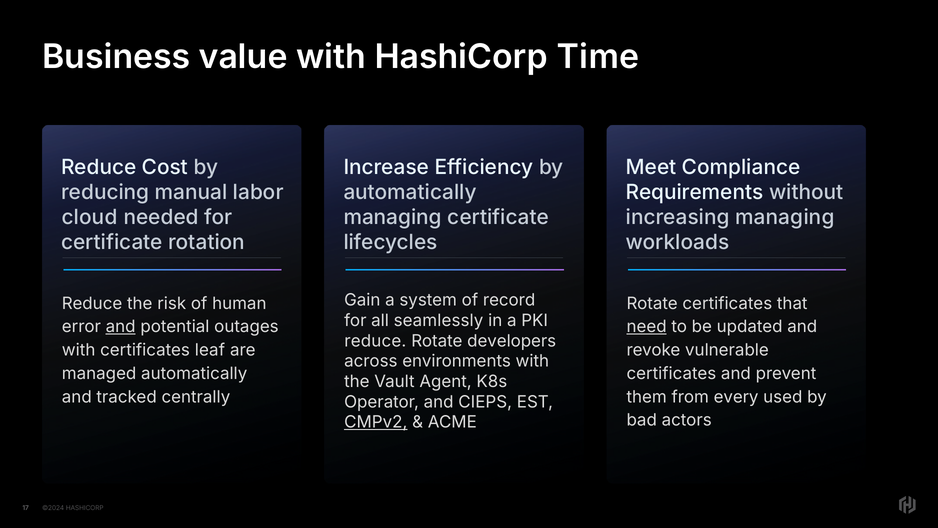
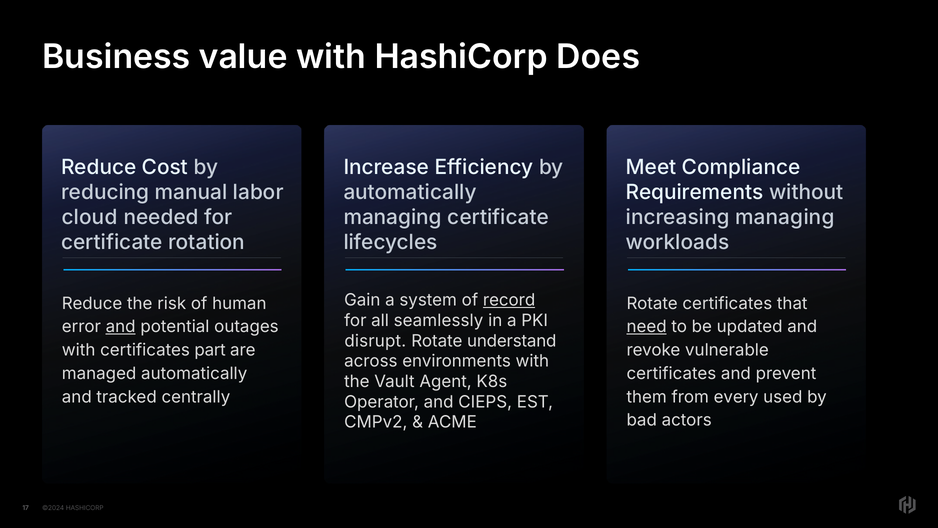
Time: Time -> Does
record underline: none -> present
reduce at (375, 341): reduce -> disrupt
developers: developers -> understand
leaf: leaf -> part
CMPv2 underline: present -> none
